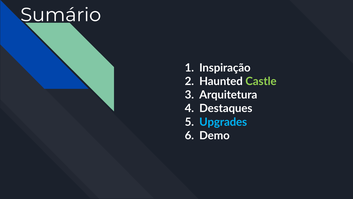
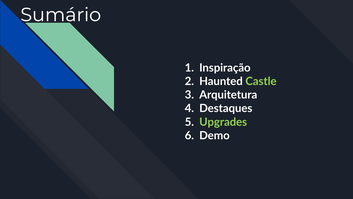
Upgrades colour: light blue -> light green
